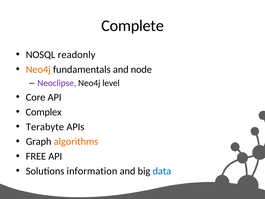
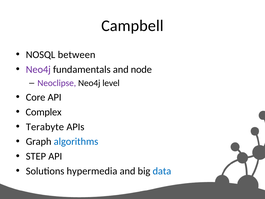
Complete: Complete -> Campbell
readonly: readonly -> between
Neo4j at (38, 69) colour: orange -> purple
algorithms colour: orange -> blue
FREE: FREE -> STEP
information: information -> hypermedia
